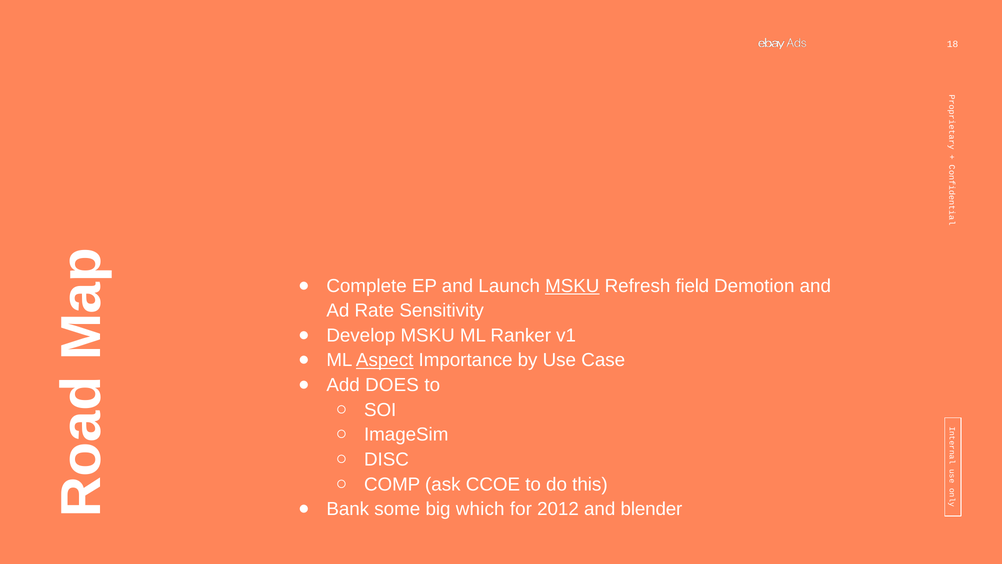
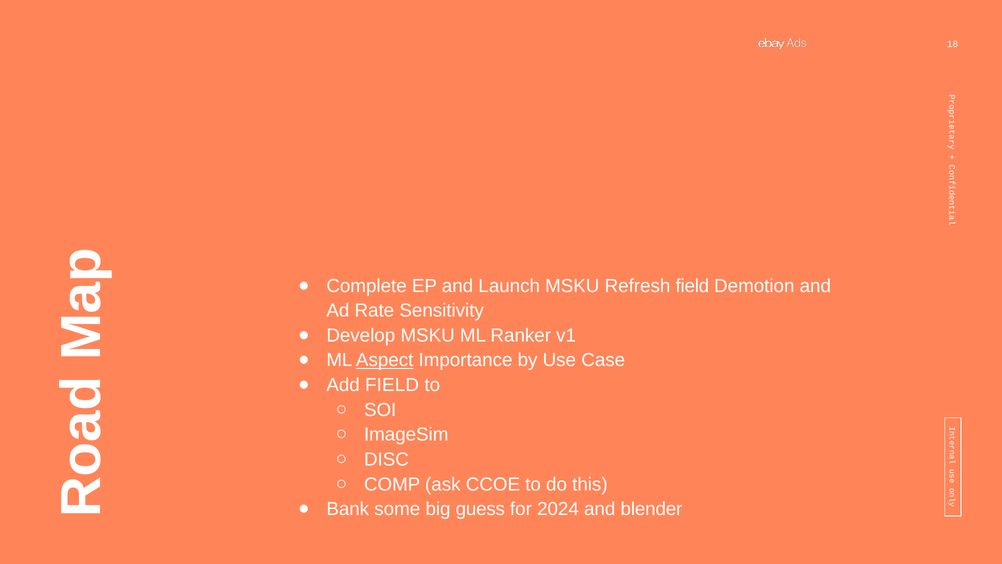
MSKU at (572, 286) underline: present -> none
Add DOES: DOES -> FIELD
which: which -> guess
2012: 2012 -> 2024
